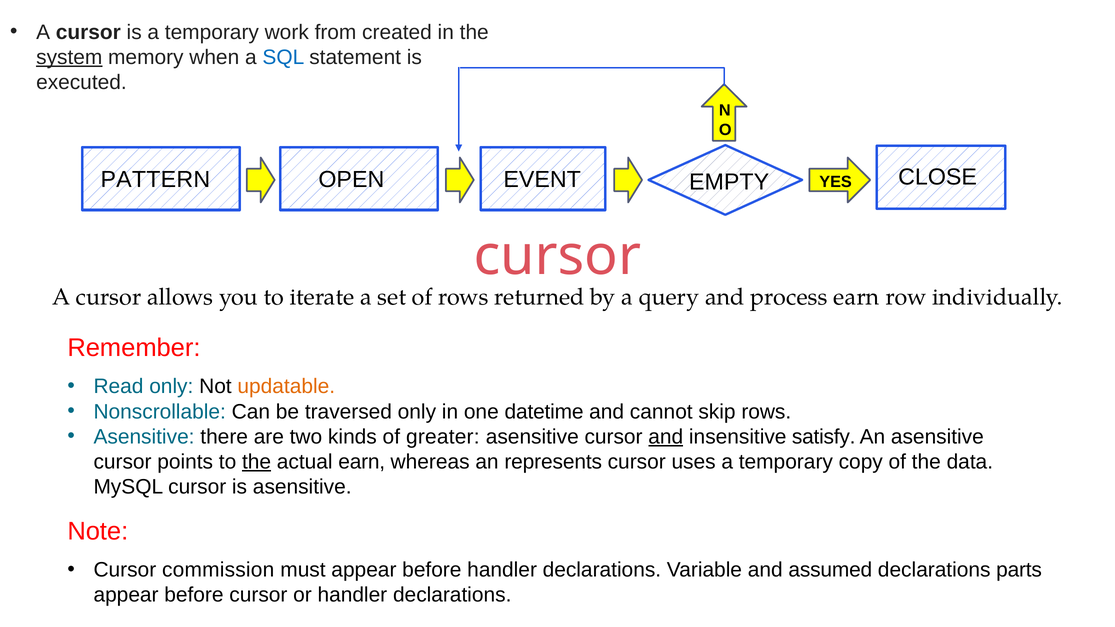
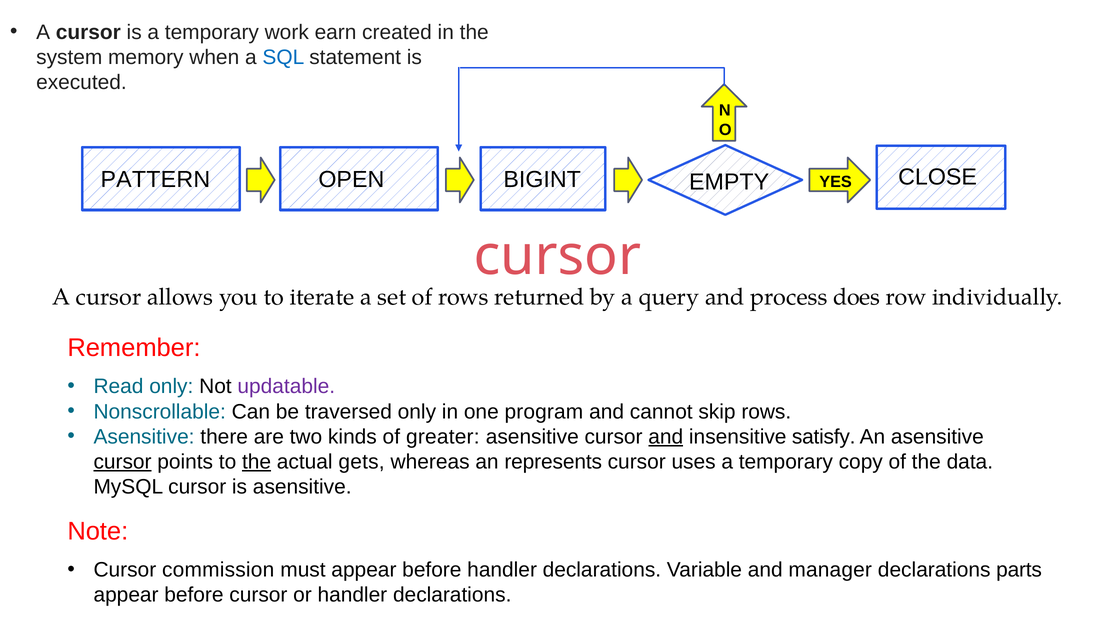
from: from -> earn
system underline: present -> none
EVENT: EVENT -> BIGINT
process earn: earn -> does
updatable colour: orange -> purple
datetime: datetime -> program
cursor at (123, 462) underline: none -> present
actual earn: earn -> gets
assumed: assumed -> manager
